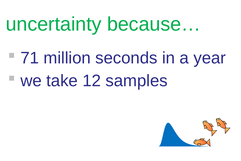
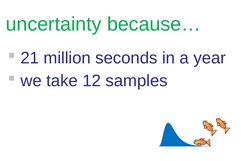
71: 71 -> 21
